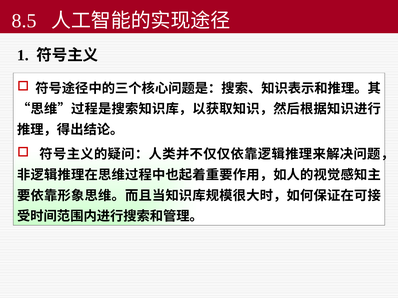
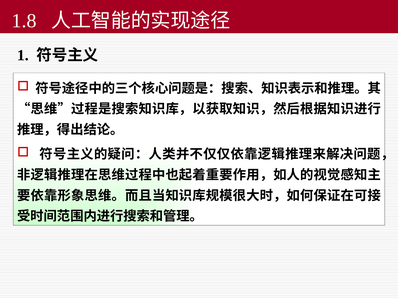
8.5: 8.5 -> 1.8
